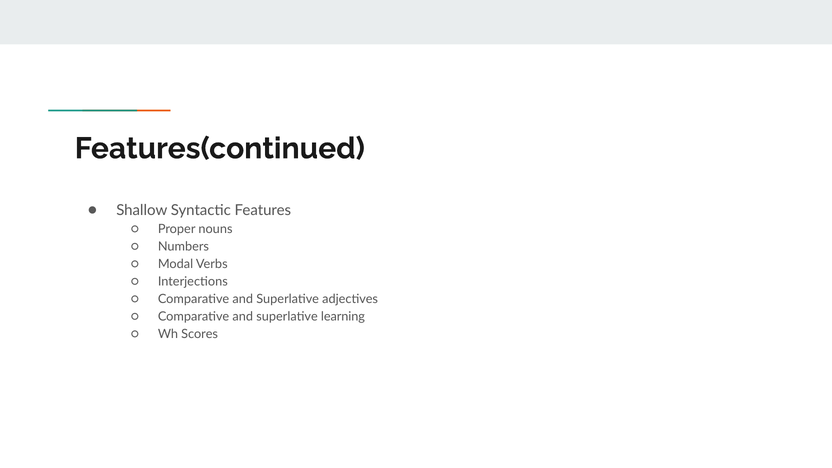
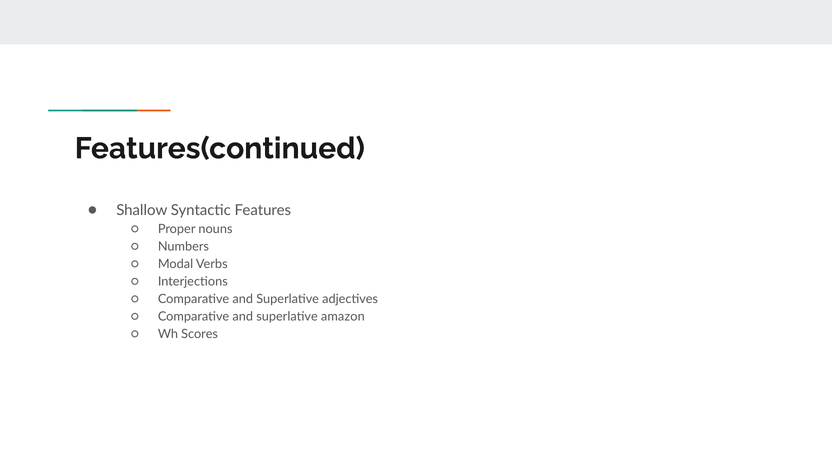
learning: learning -> amazon
